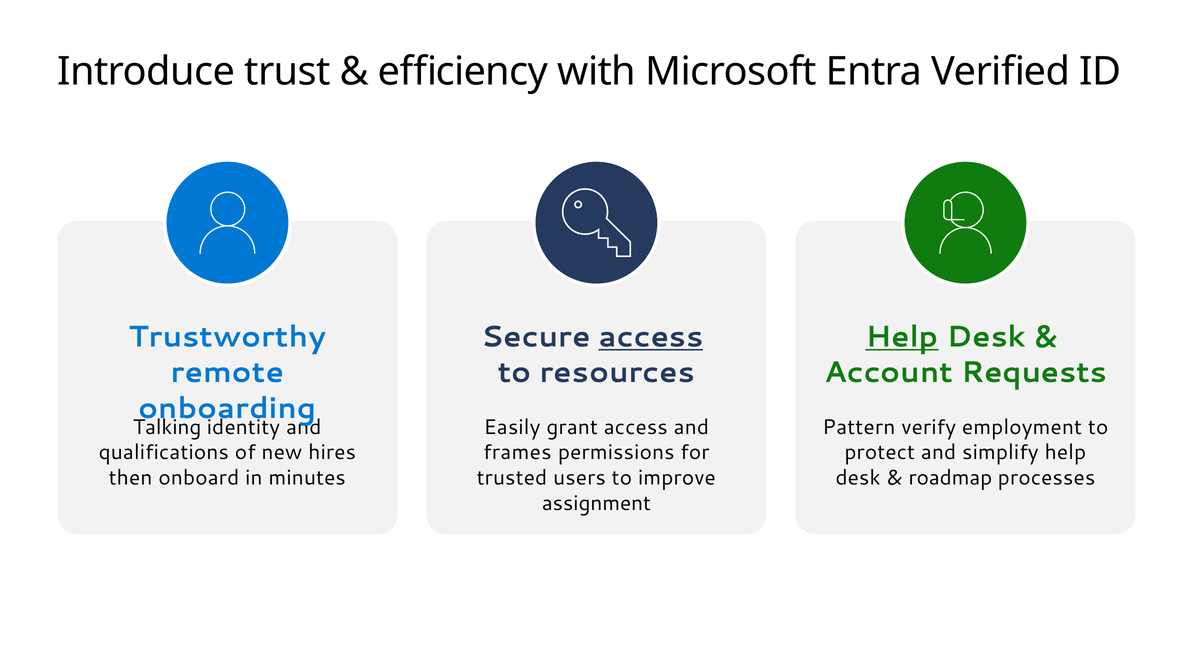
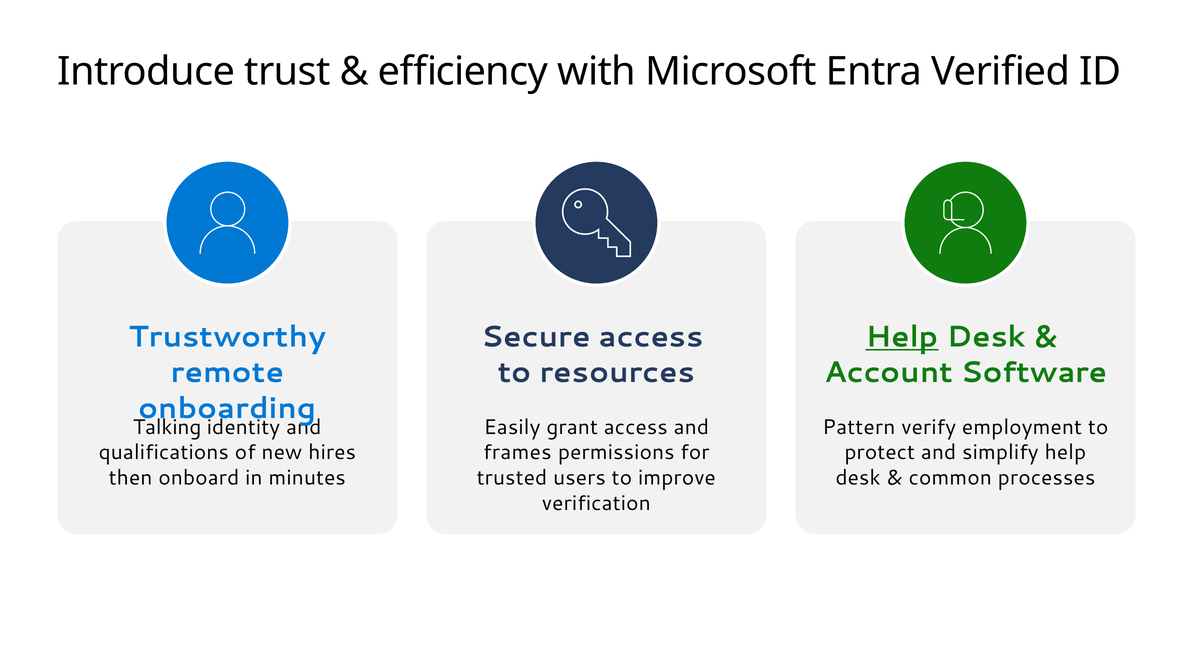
access at (651, 337) underline: present -> none
Requests: Requests -> Software
roadmap: roadmap -> common
assignment: assignment -> verification
